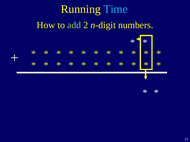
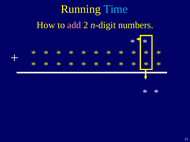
add colour: light green -> pink
